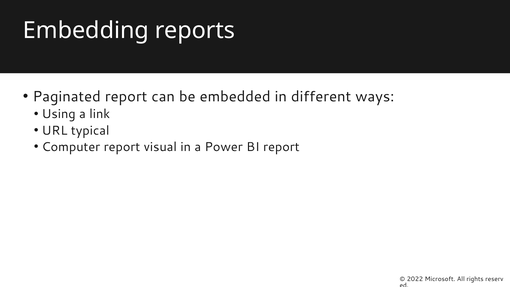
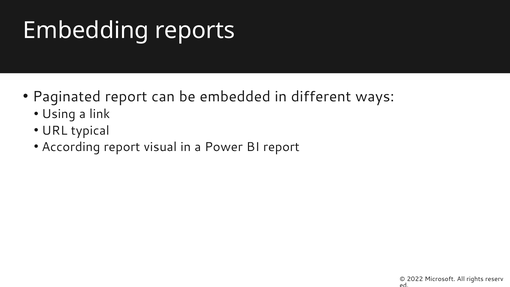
Computer: Computer -> According
